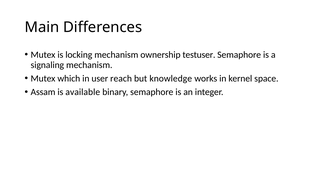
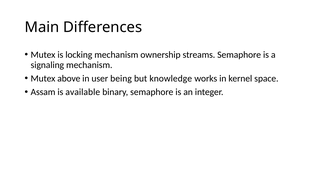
testuser: testuser -> streams
which: which -> above
reach: reach -> being
